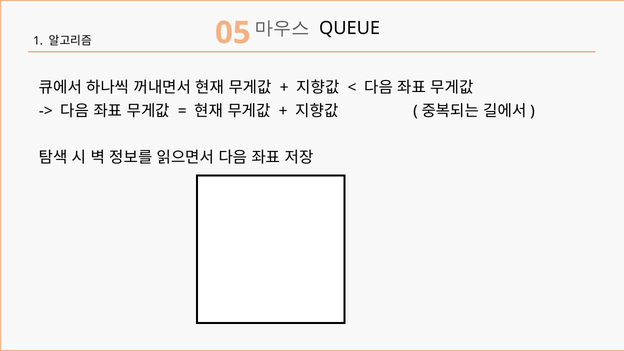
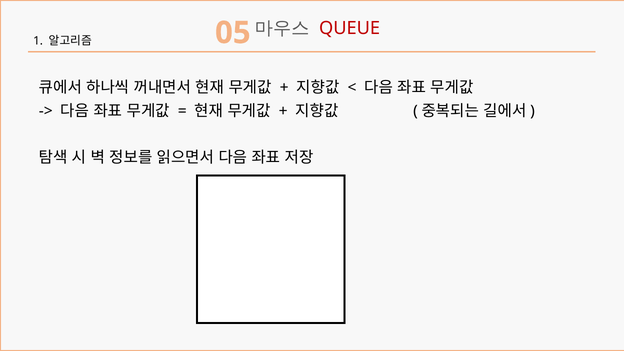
QUEUE colour: black -> red
